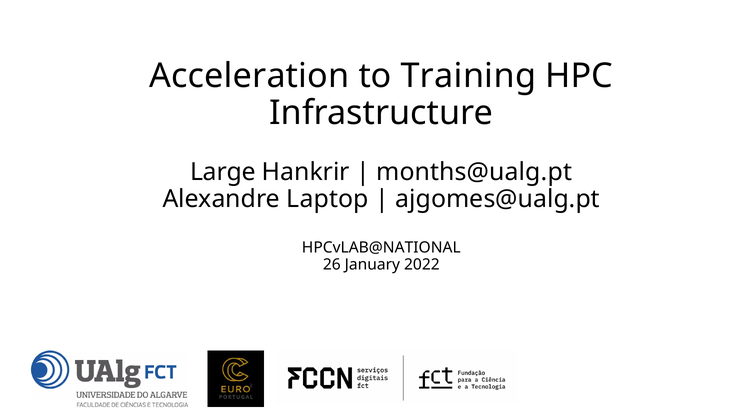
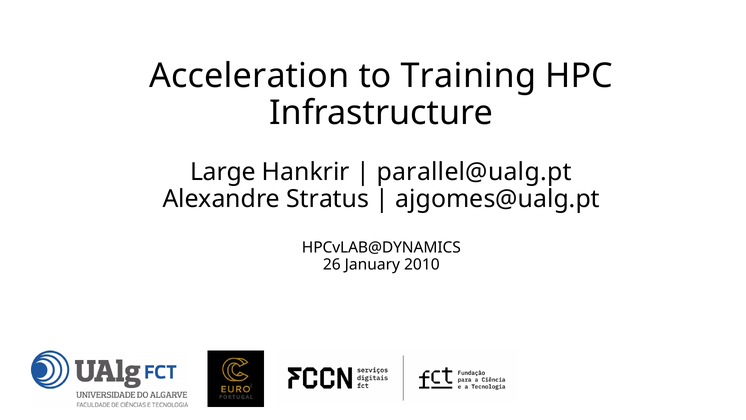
months@ualg.pt: months@ualg.pt -> parallel@ualg.pt
Laptop: Laptop -> Stratus
HPCvLAB@NATIONAL: HPCvLAB@NATIONAL -> HPCvLAB@DYNAMICS
2022: 2022 -> 2010
